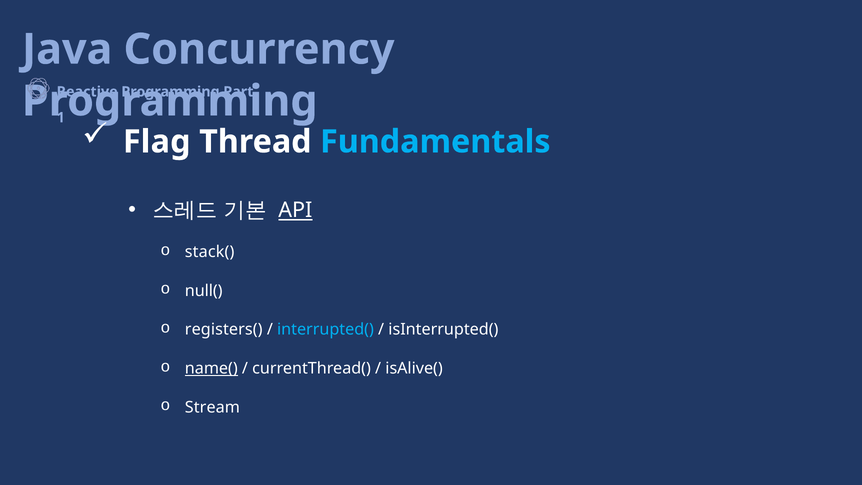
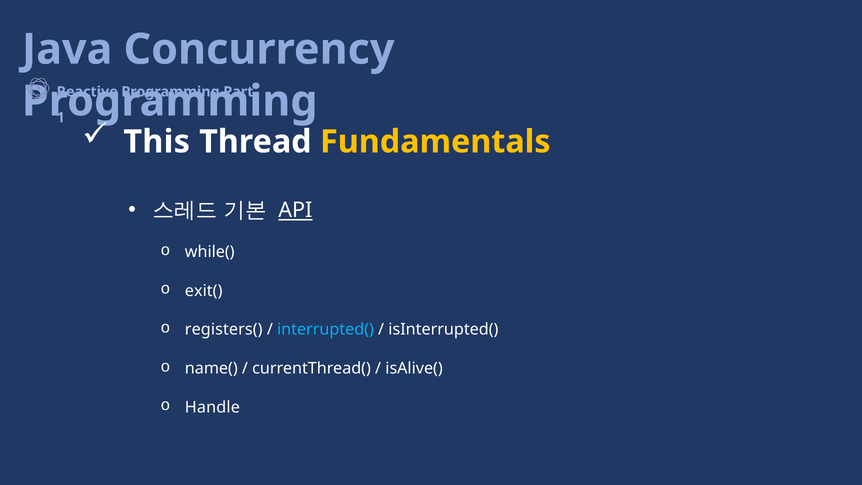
Flag: Flag -> This
Fundamentals colour: light blue -> yellow
stack(: stack( -> while(
null(: null( -> exit(
name( underline: present -> none
Stream: Stream -> Handle
